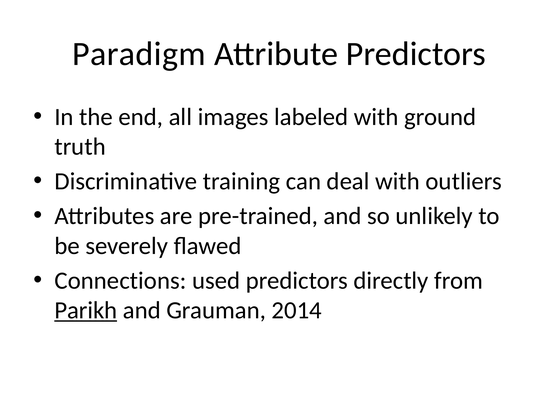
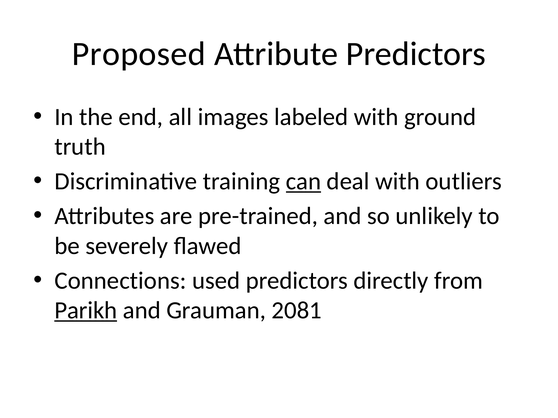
Paradigm: Paradigm -> Proposed
can underline: none -> present
2014: 2014 -> 2081
